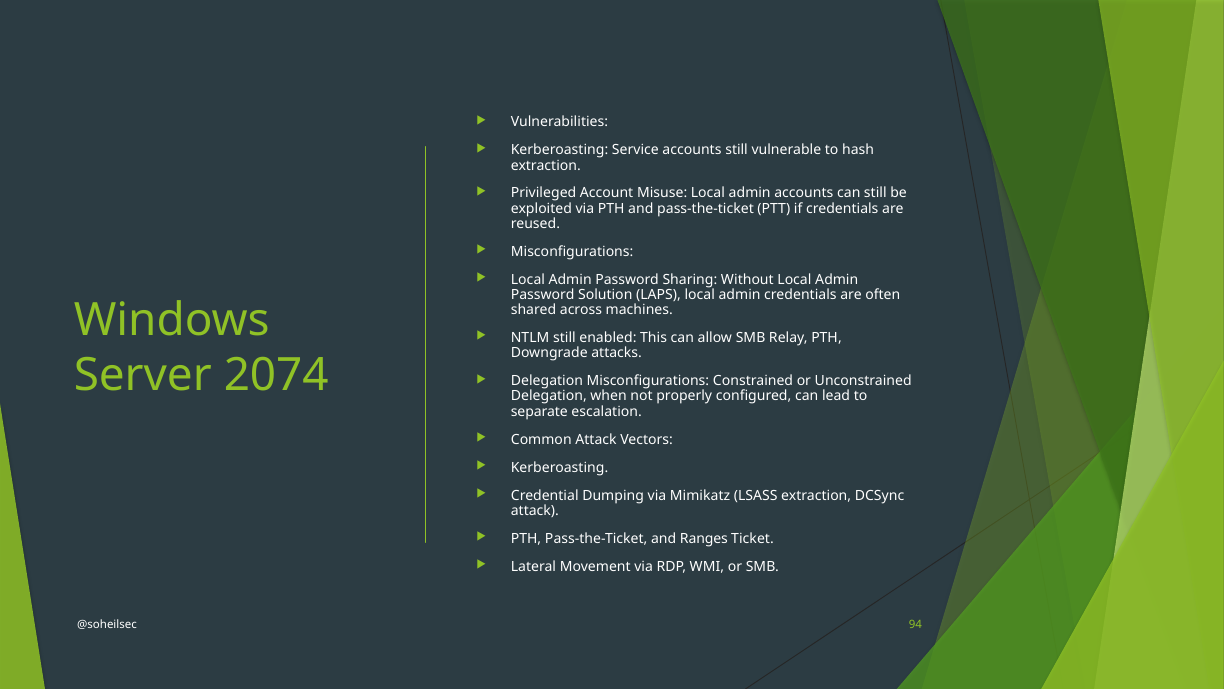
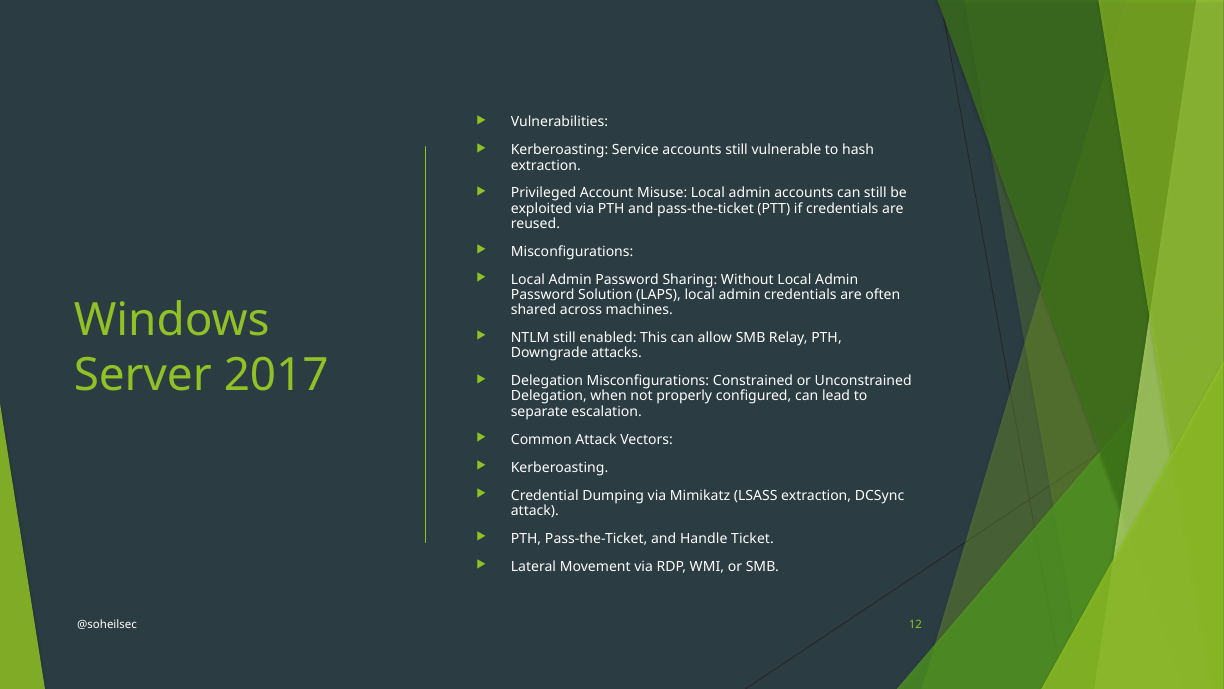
2074: 2074 -> 2017
Ranges: Ranges -> Handle
94: 94 -> 12
